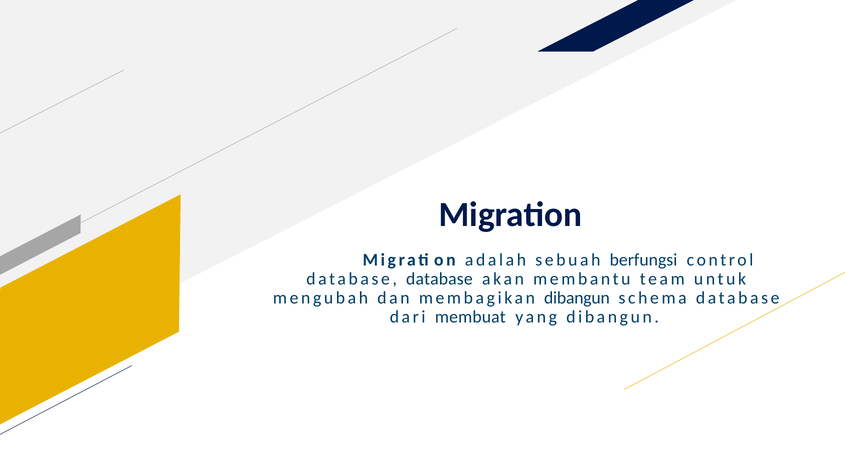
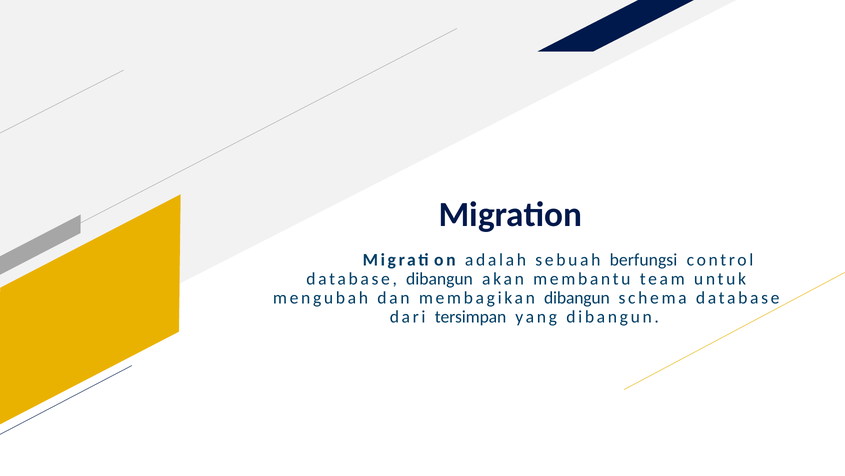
database database: database -> dibangun
membuat: membuat -> tersimpan
